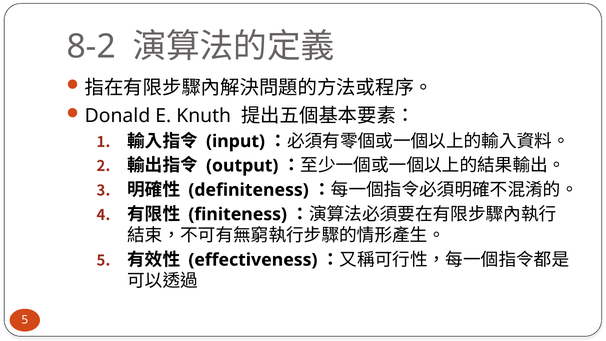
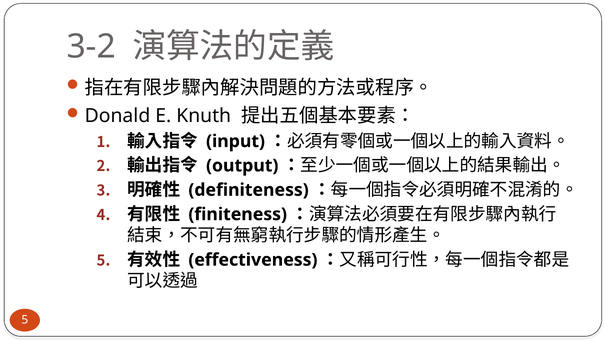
8-2: 8-2 -> 3-2
